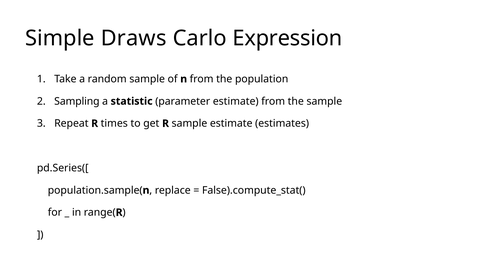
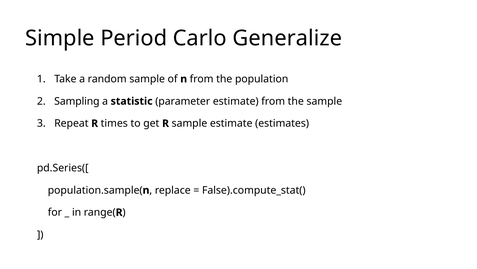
Draws: Draws -> Period
Expression: Expression -> Generalize
